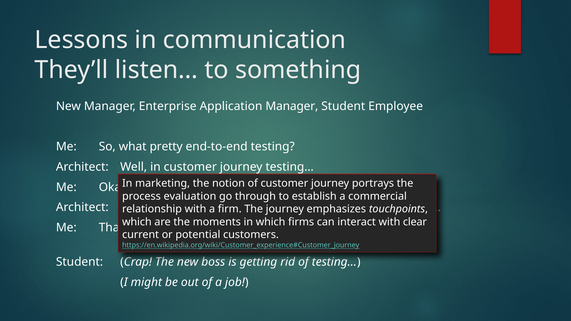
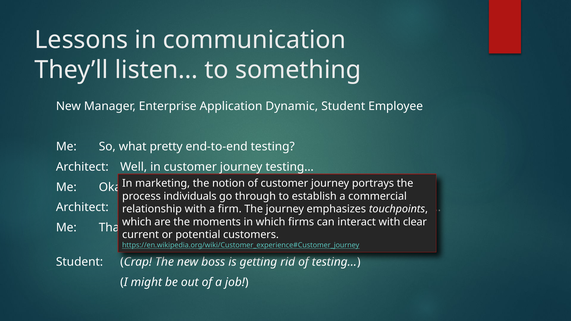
Application Manager: Manager -> Dynamic
evaluation: evaluation -> individuals
